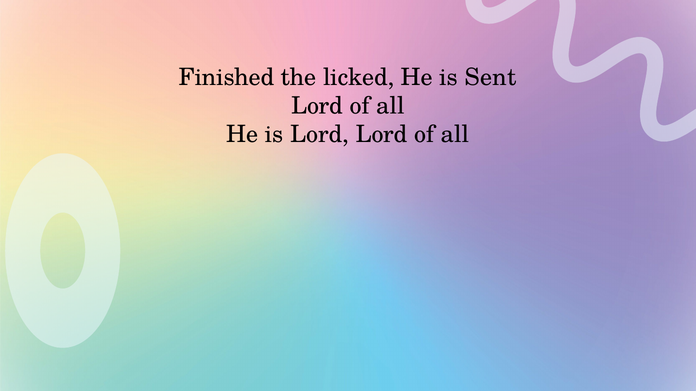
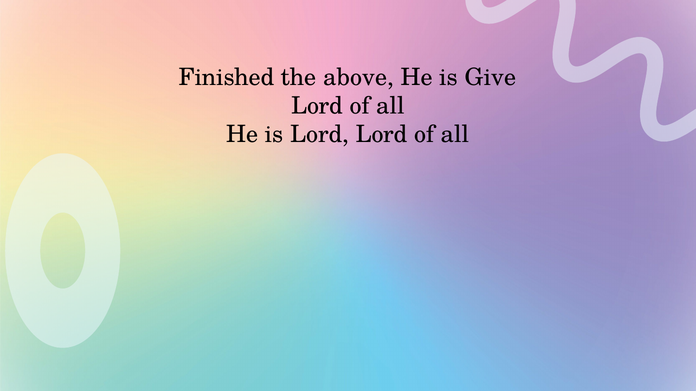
licked: licked -> above
Sent: Sent -> Give
